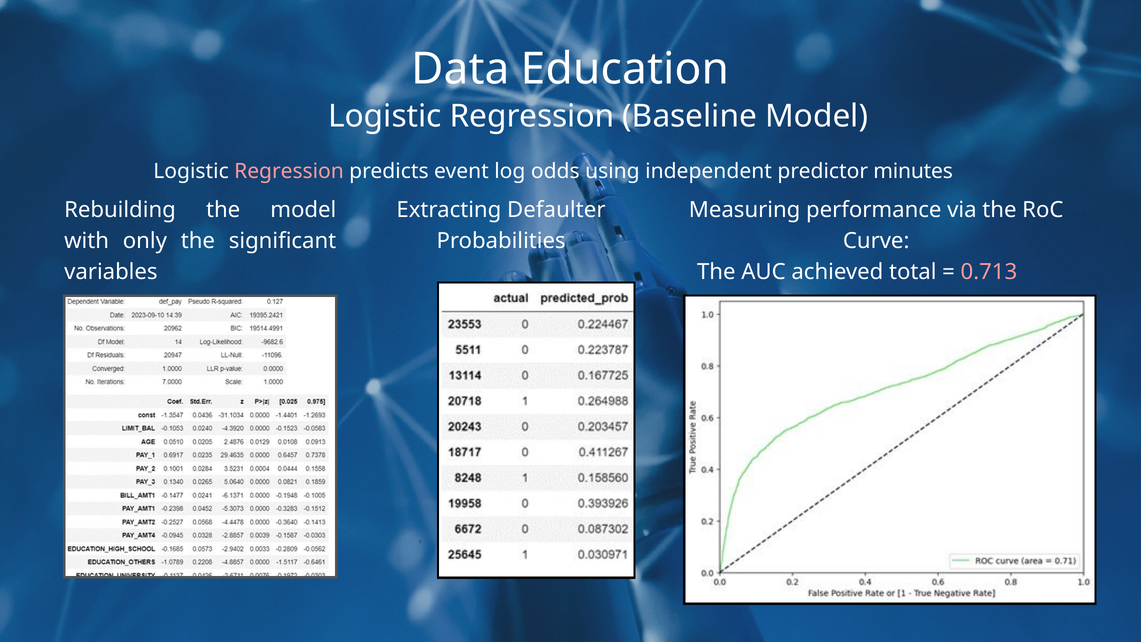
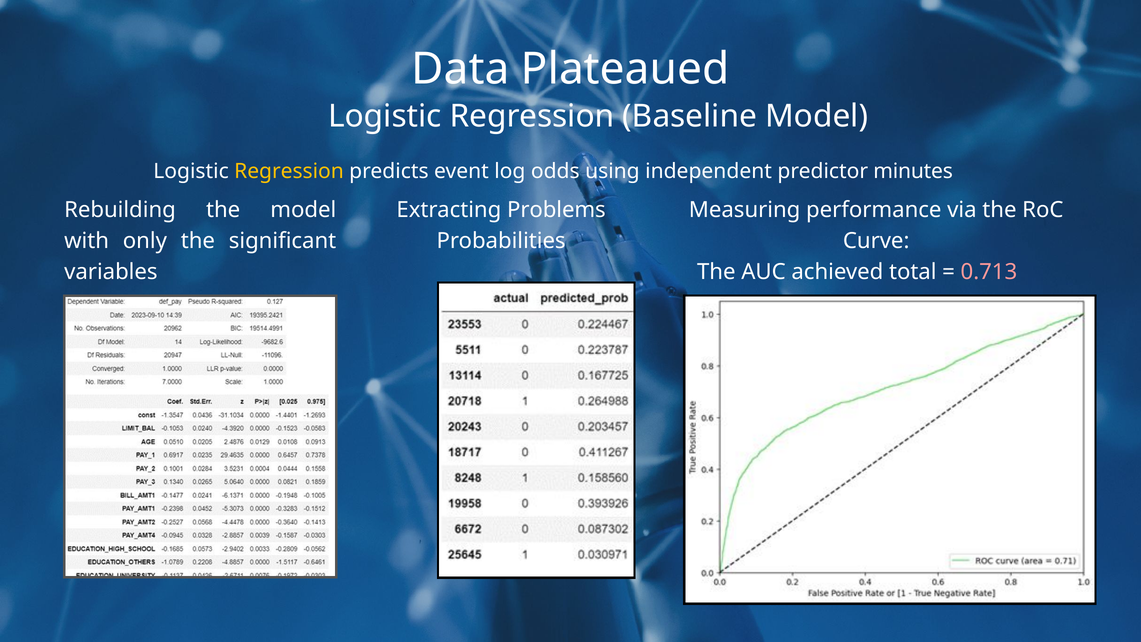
Education: Education -> Plateaued
Regression at (289, 171) colour: pink -> yellow
Defaulter: Defaulter -> Problems
